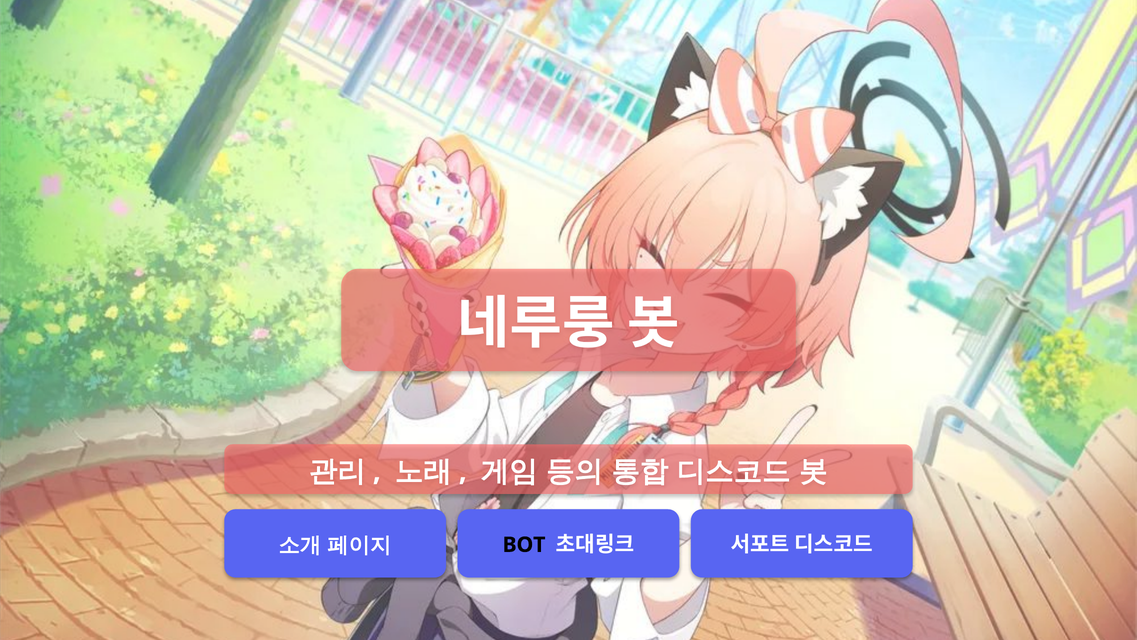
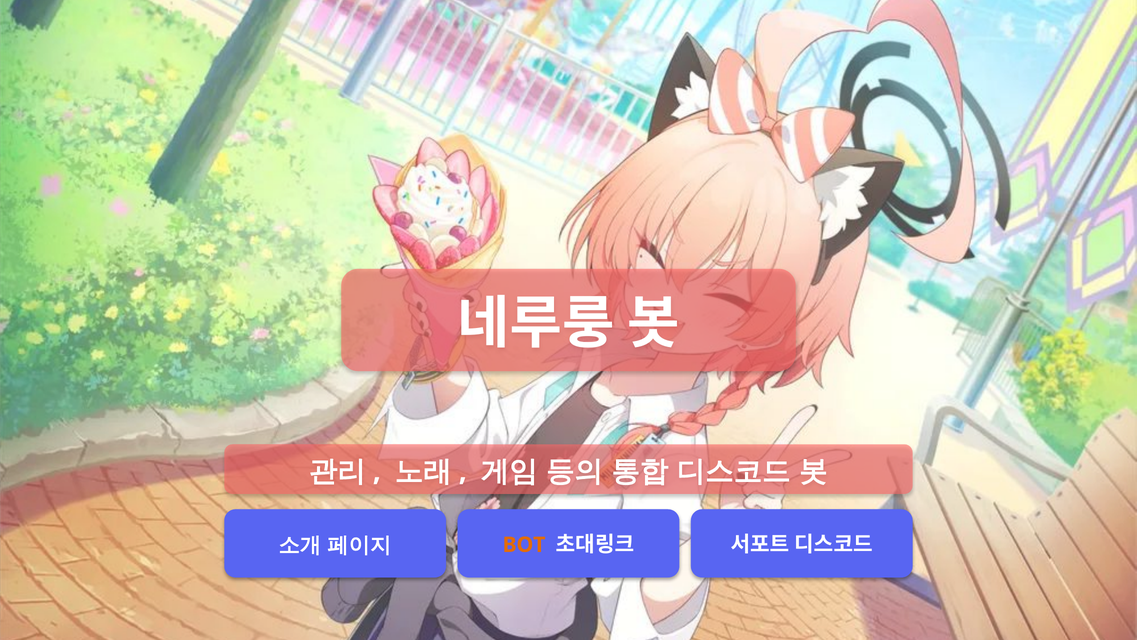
BOT colour: black -> orange
